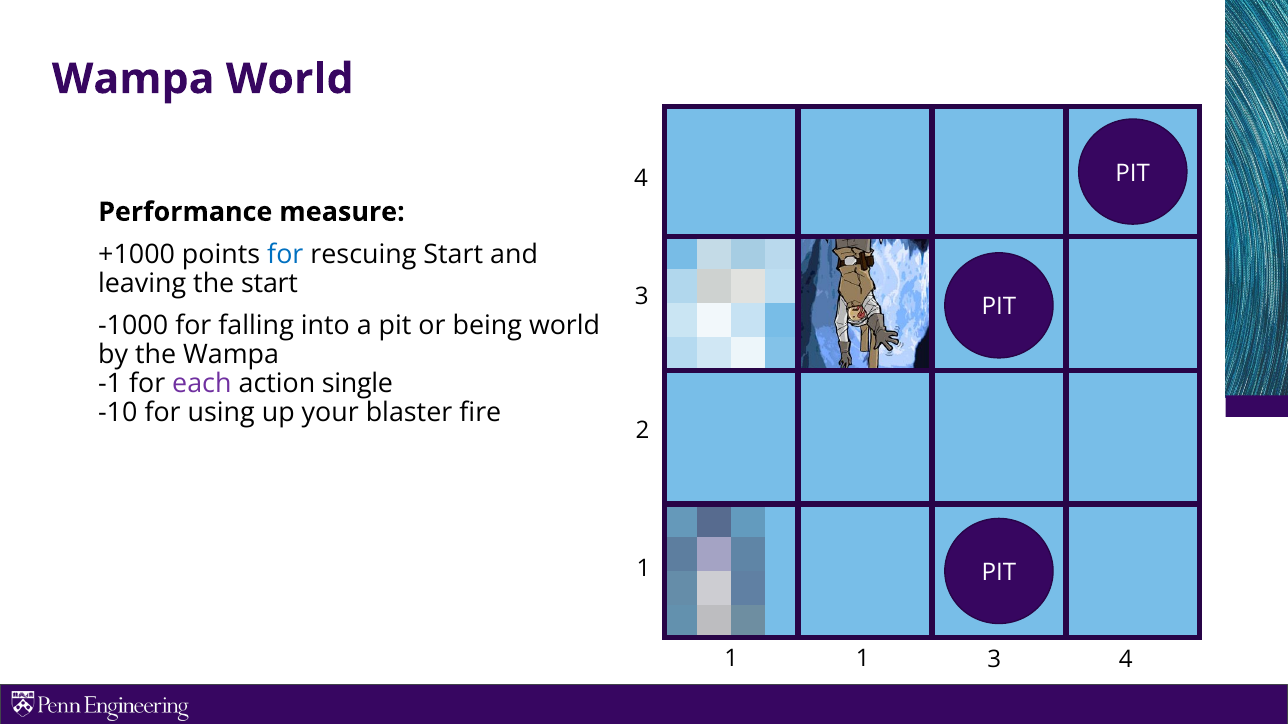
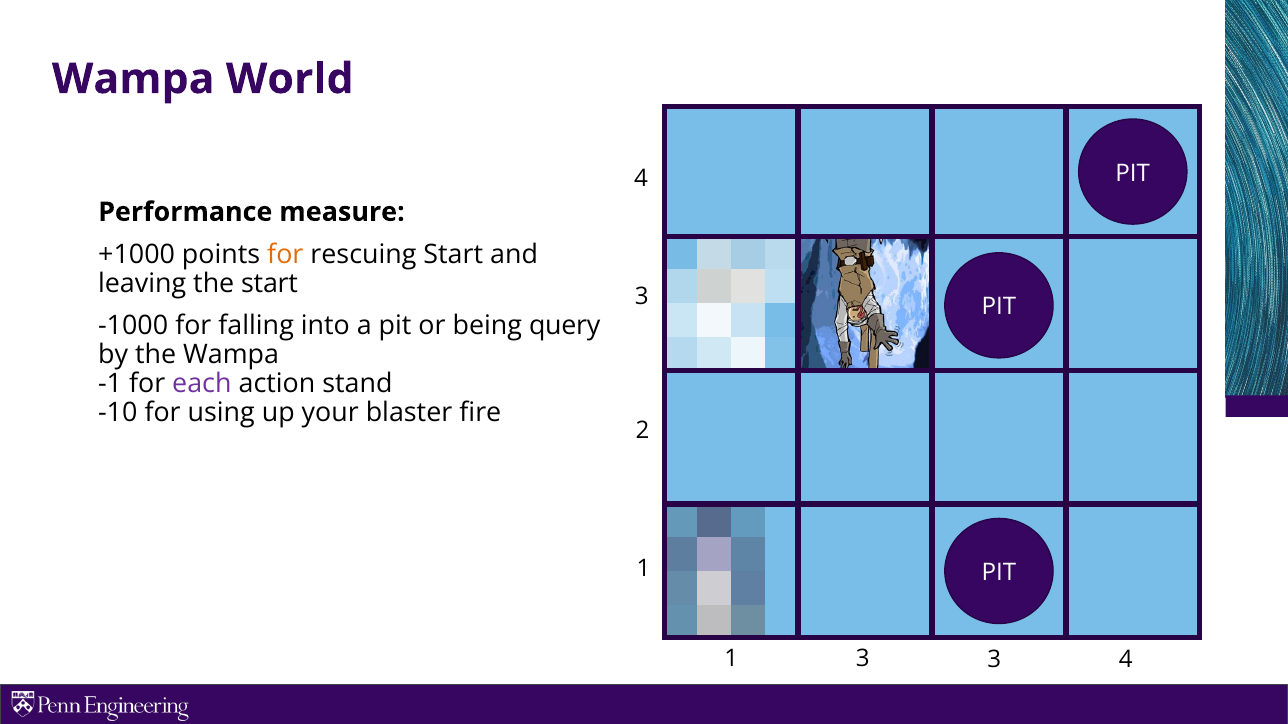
for at (285, 255) colour: blue -> orange
being world: world -> query
single: single -> stand
1 1: 1 -> 3
